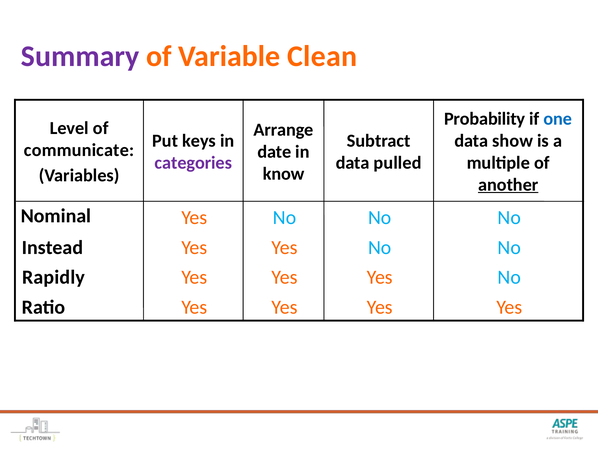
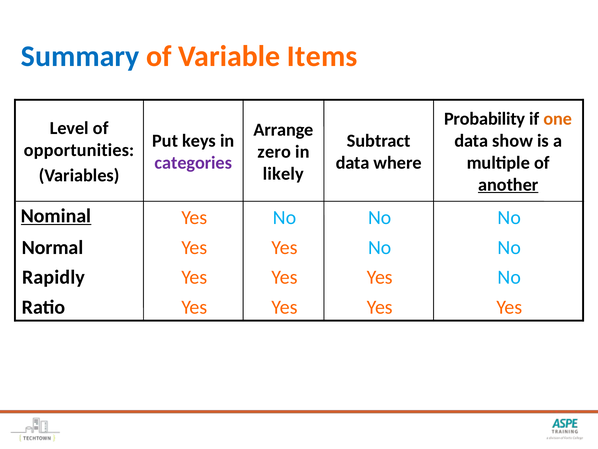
Summary colour: purple -> blue
Clean: Clean -> Items
one colour: blue -> orange
communicate: communicate -> opportunities
date: date -> zero
pulled: pulled -> where
know: know -> likely
Nominal underline: none -> present
Instead: Instead -> Normal
